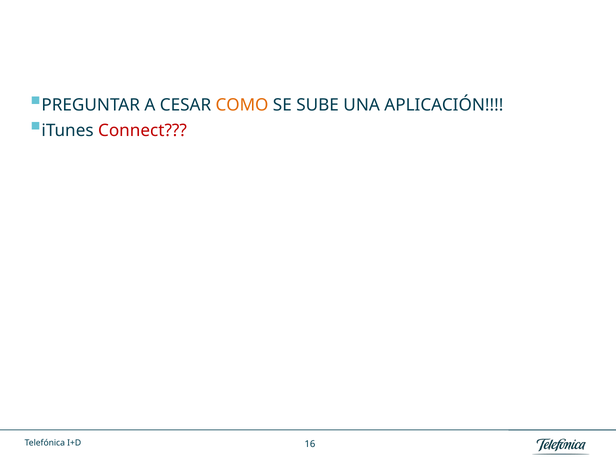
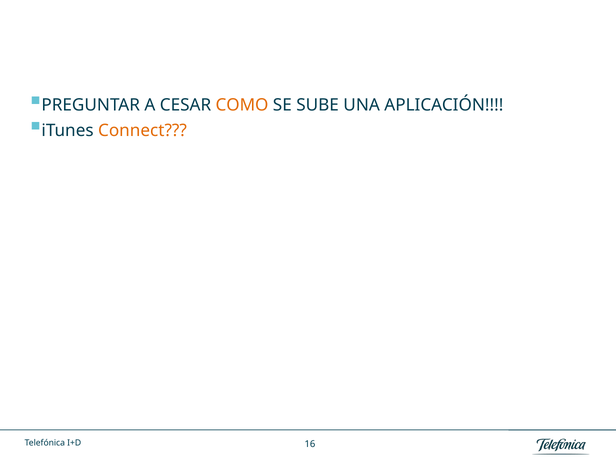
Connect colour: red -> orange
